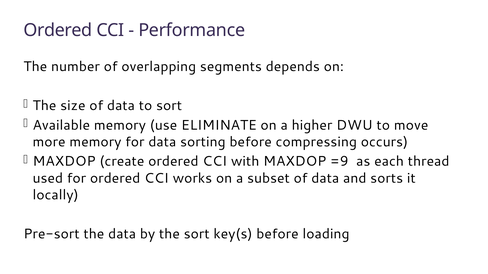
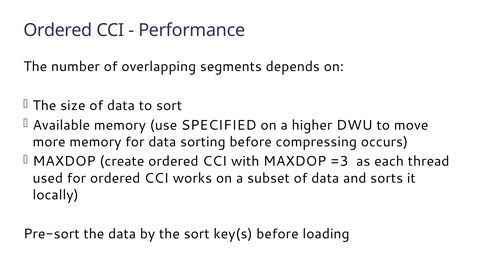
ELIMINATE: ELIMINATE -> SPECIFIED
=9: =9 -> =3
